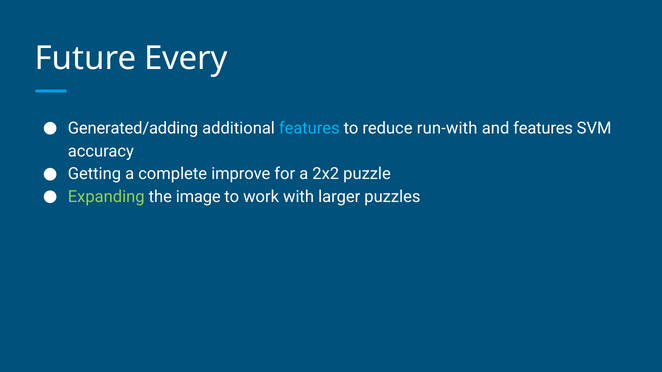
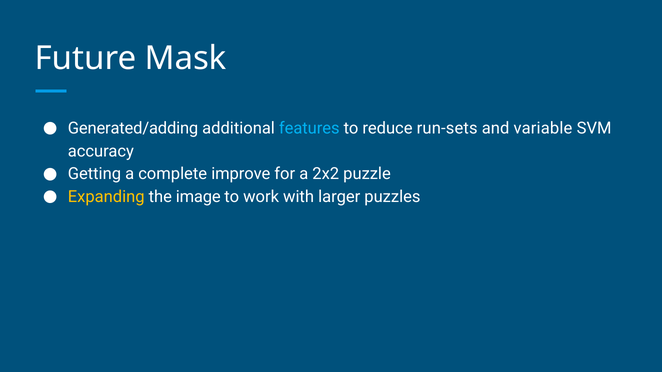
Every: Every -> Mask
run-with: run-with -> run-sets
and features: features -> variable
Expanding colour: light green -> yellow
